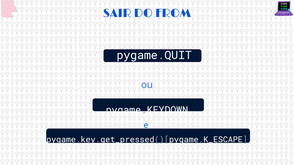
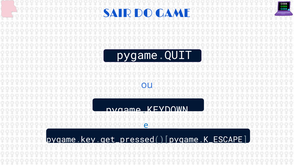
FROM: FROM -> GAME
